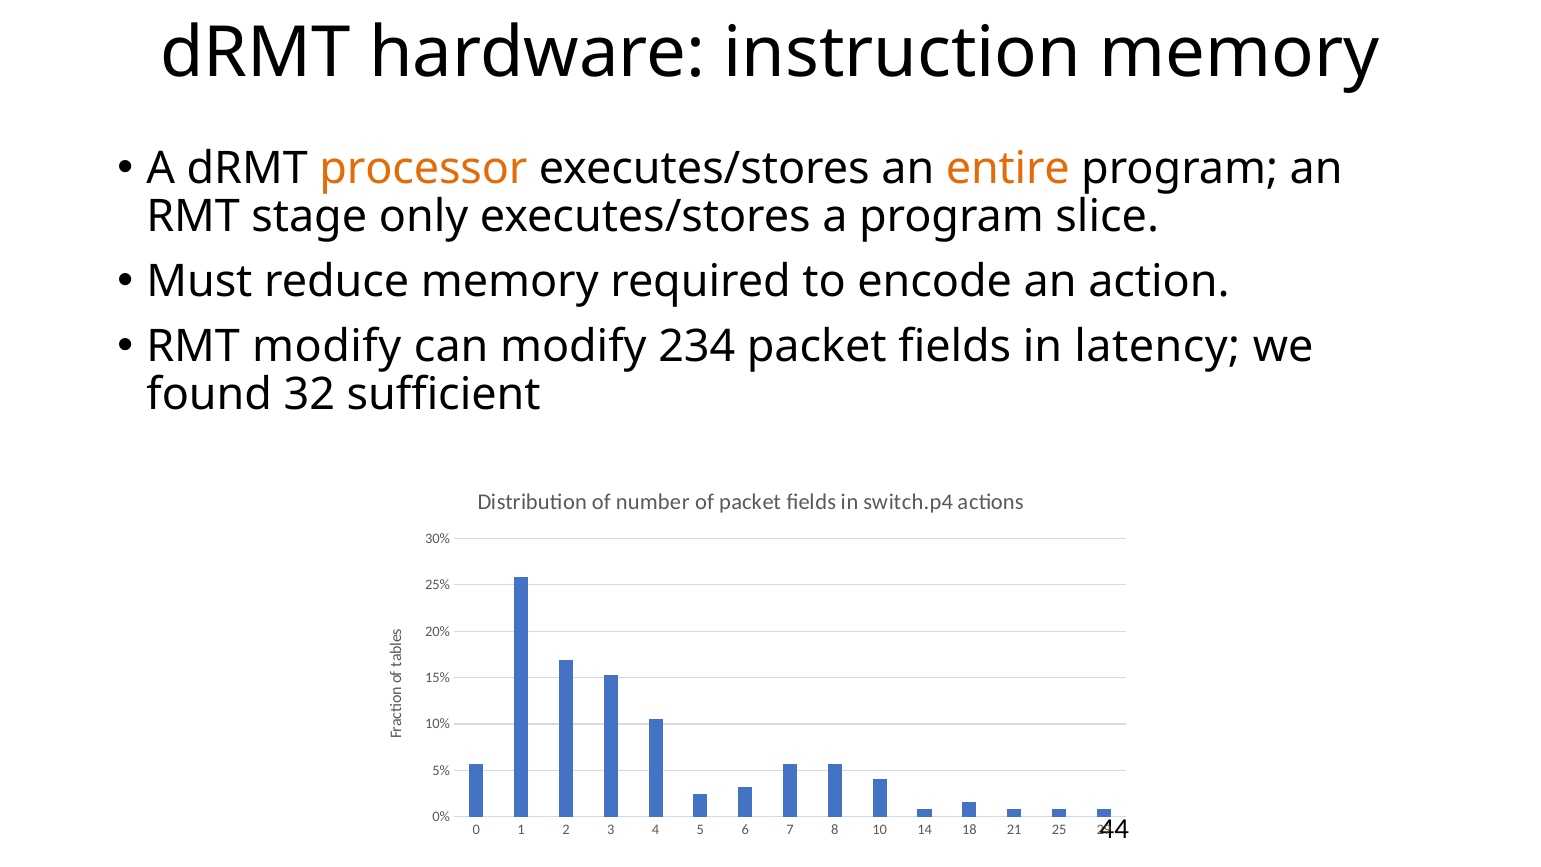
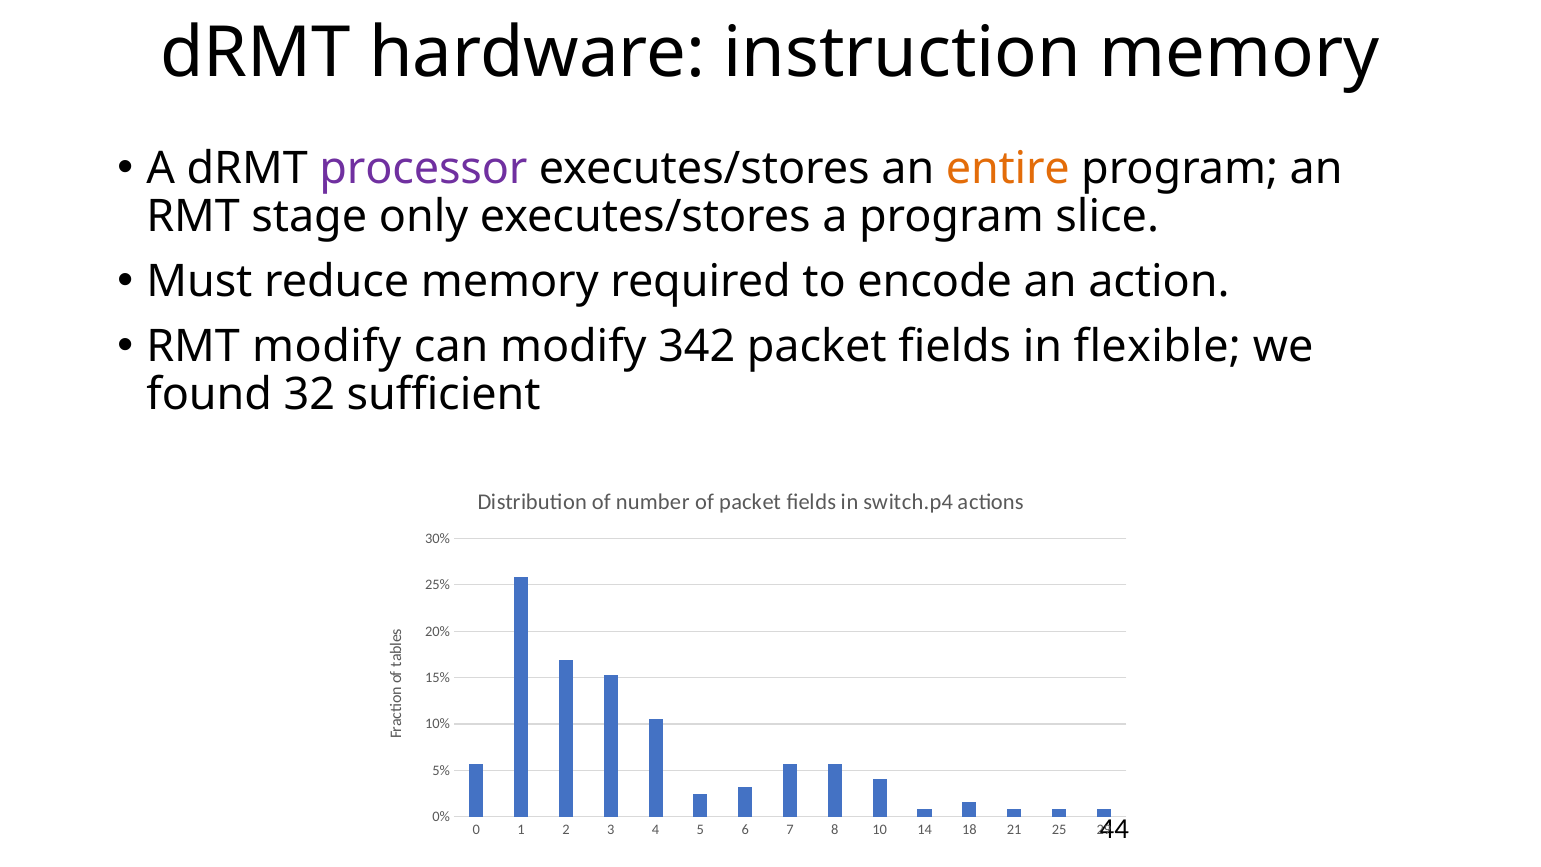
processor colour: orange -> purple
234: 234 -> 342
latency: latency -> flexible
